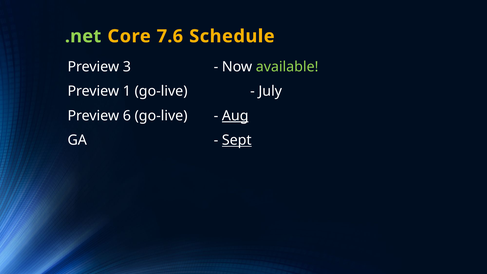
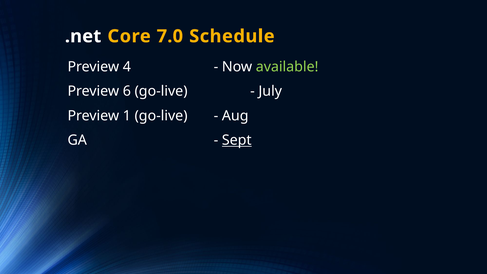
.net colour: light green -> white
7.6: 7.6 -> 7.0
3: 3 -> 4
1: 1 -> 6
6: 6 -> 1
Aug underline: present -> none
